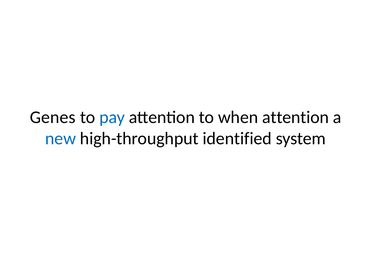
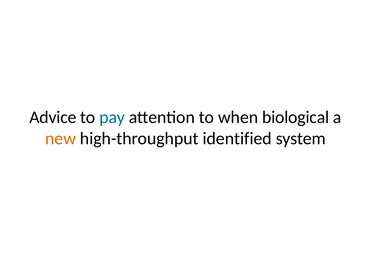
Genes: Genes -> Advice
when attention: attention -> biological
new colour: blue -> orange
